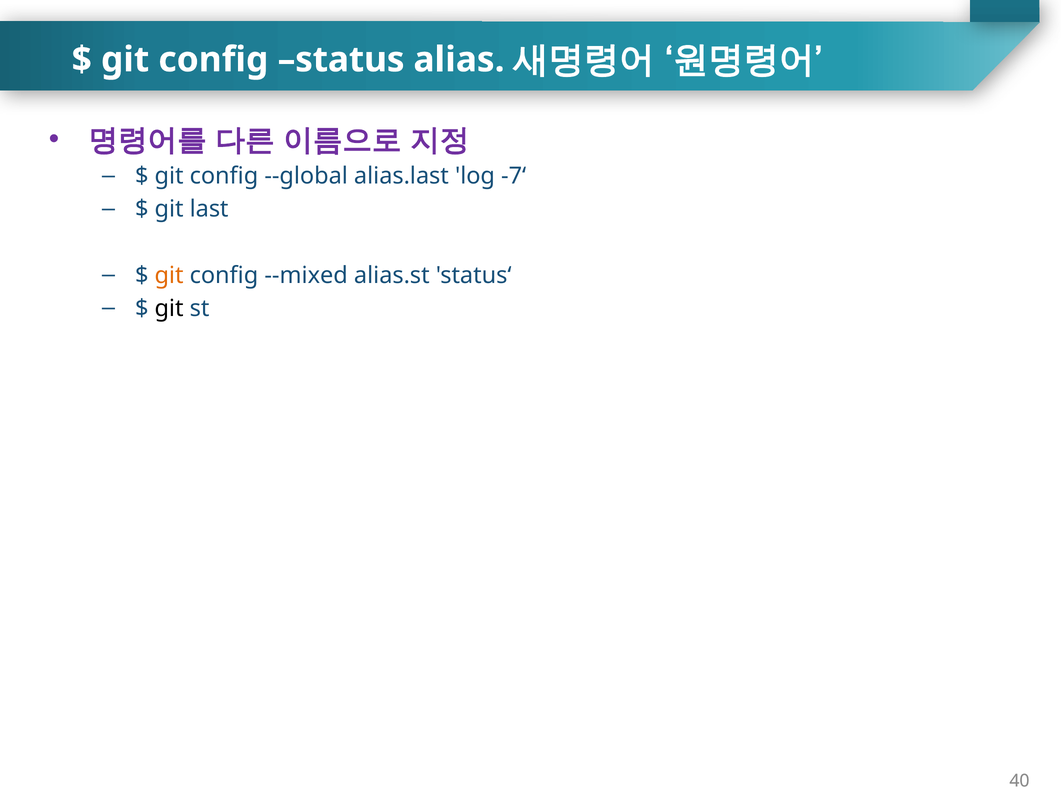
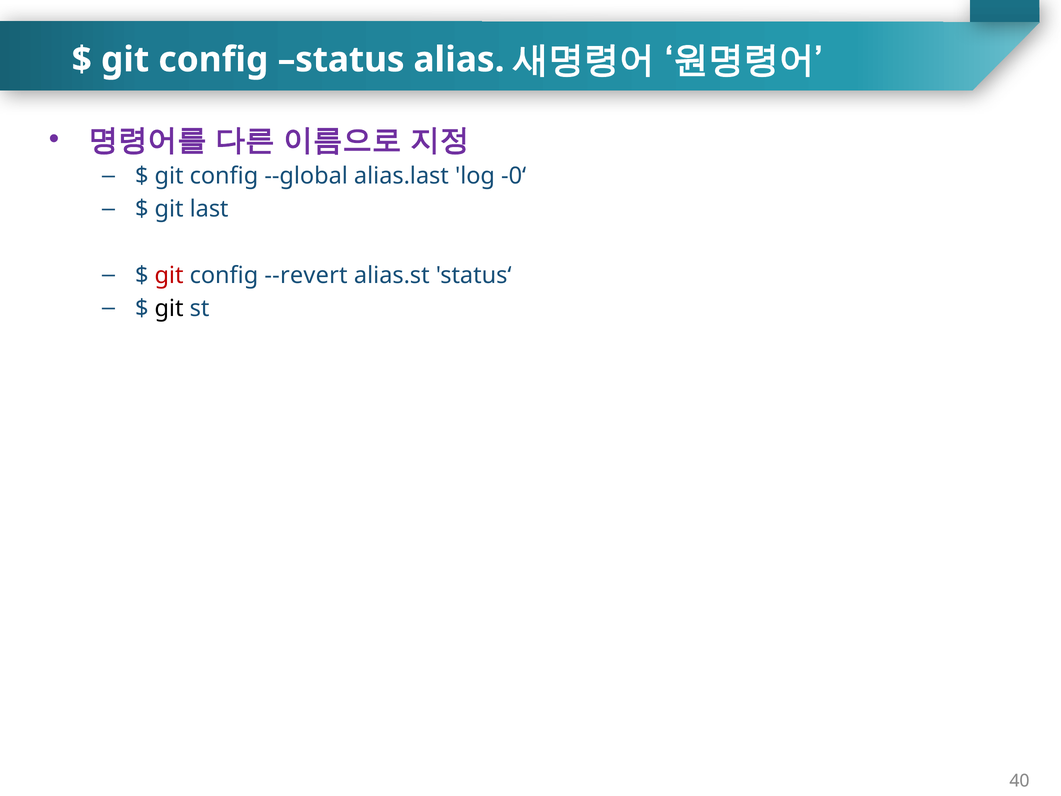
-7‘: -7‘ -> -0‘
git at (169, 275) colour: orange -> red
--mixed: --mixed -> --revert
